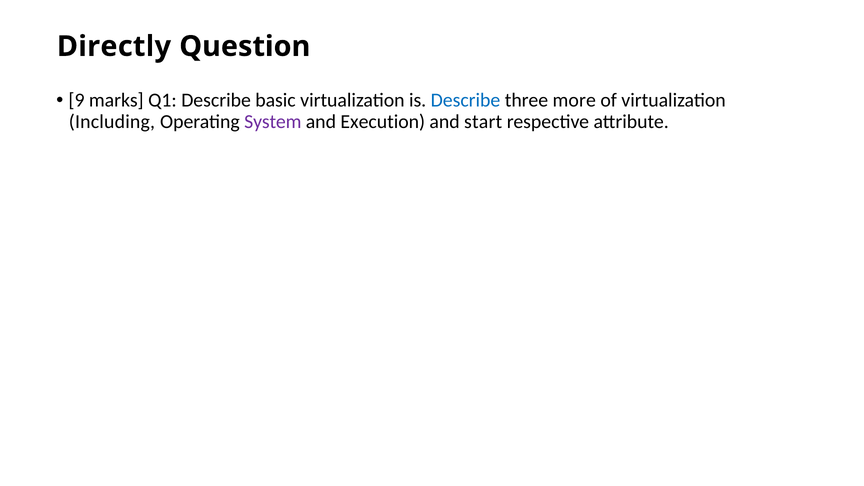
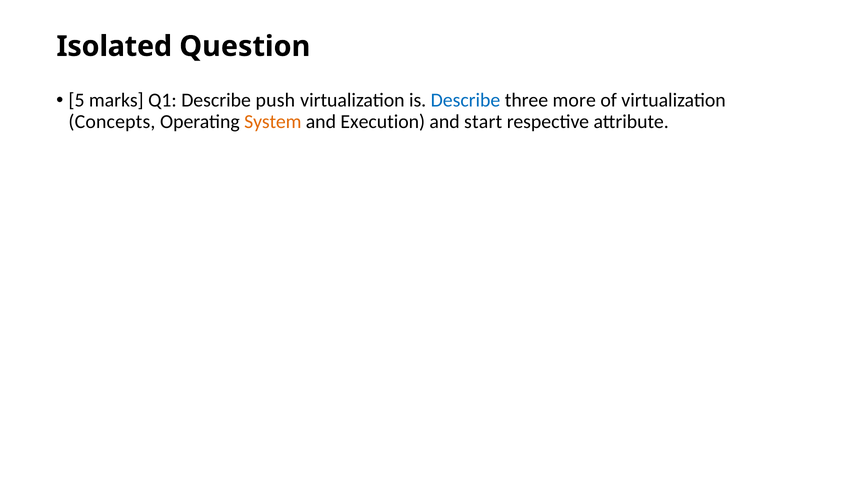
Directly: Directly -> Isolated
9: 9 -> 5
basic: basic -> push
Including: Including -> Concepts
System colour: purple -> orange
